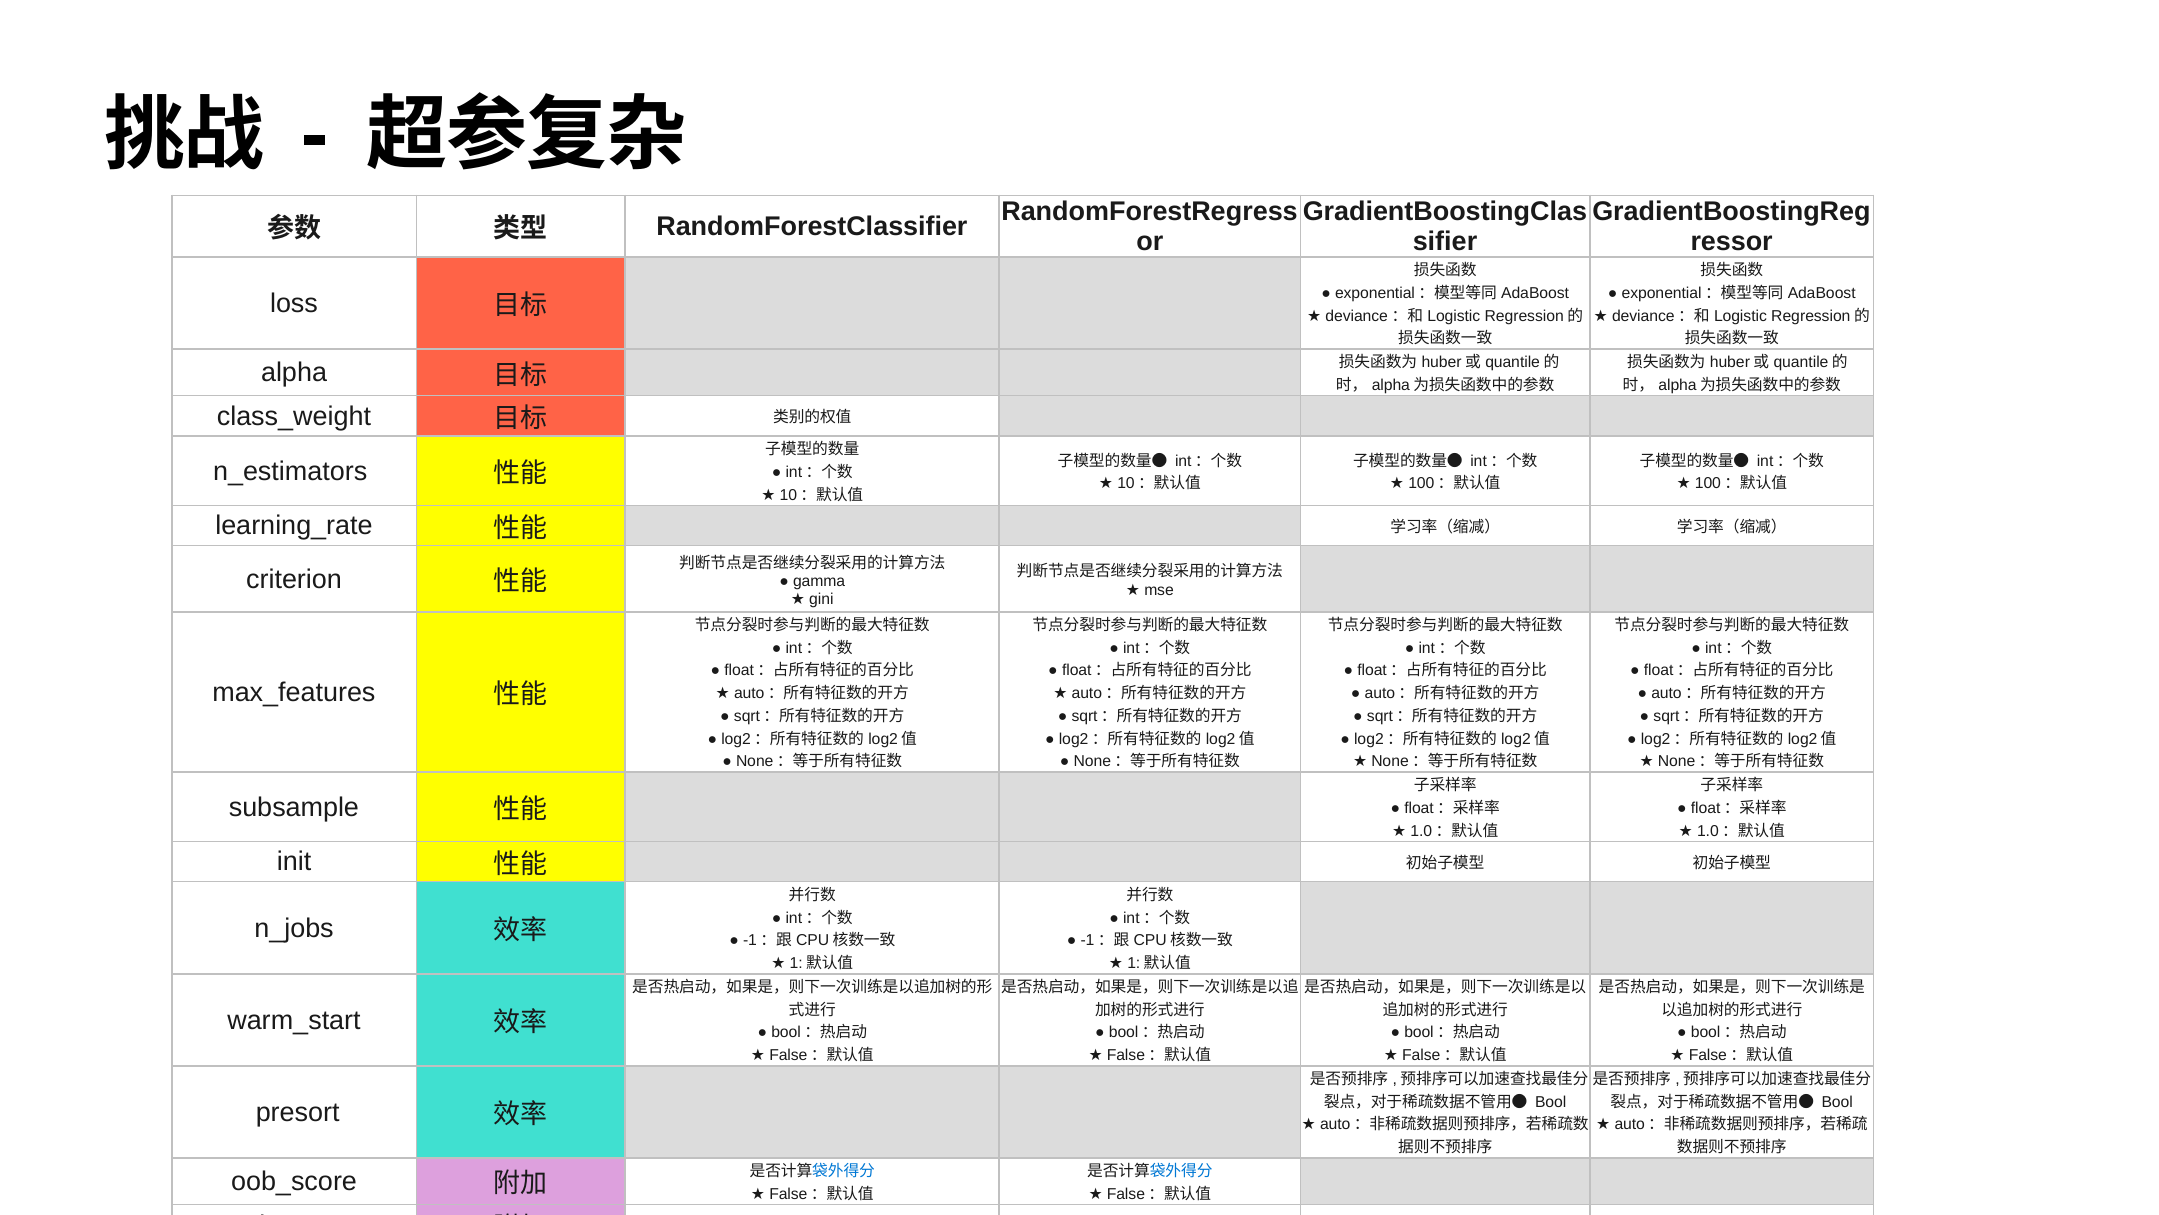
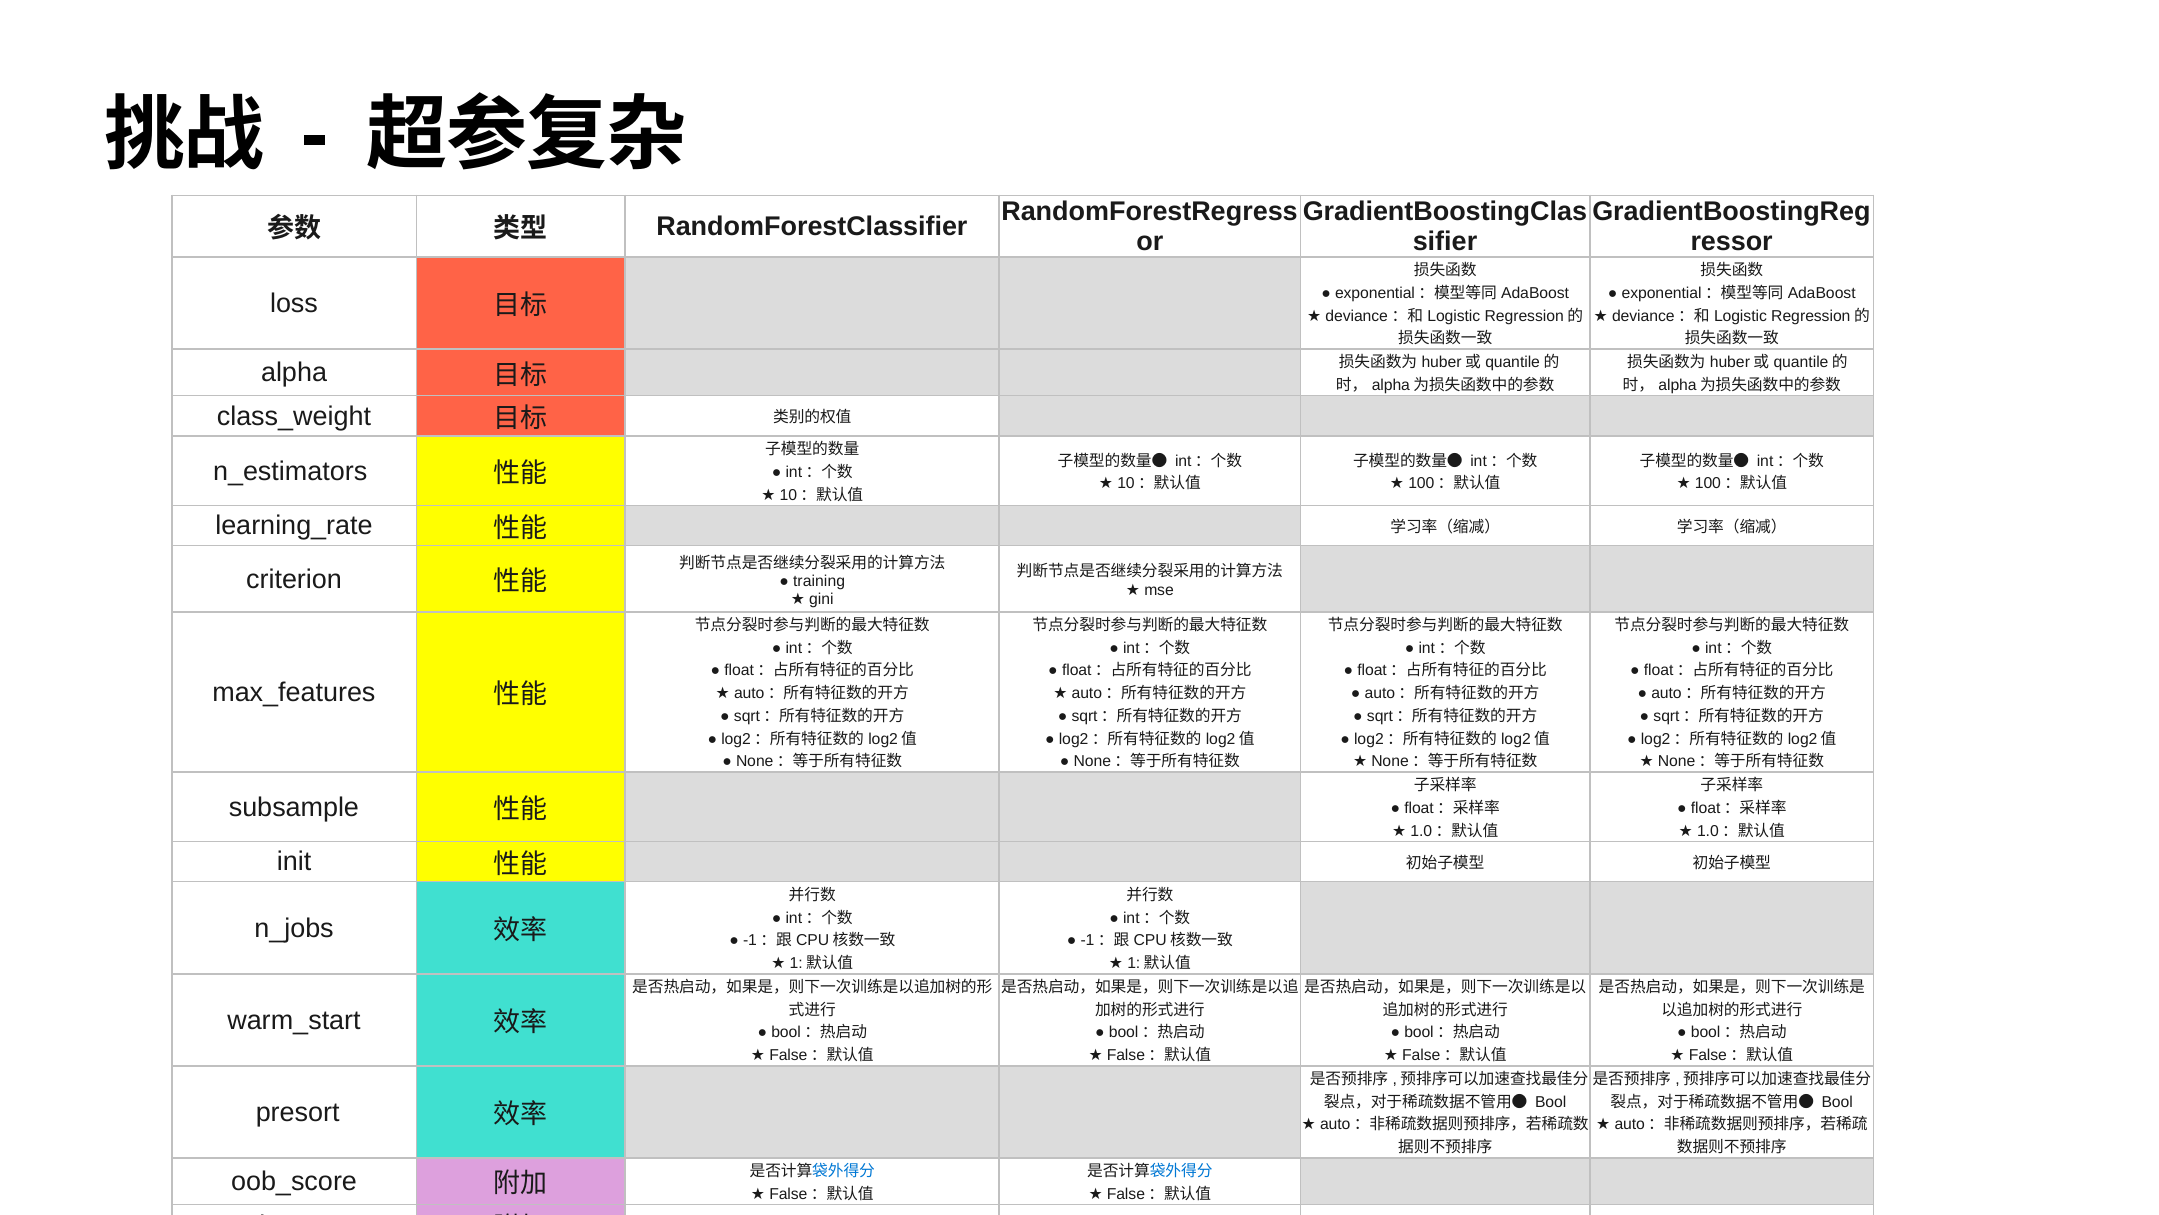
gamma: gamma -> training
